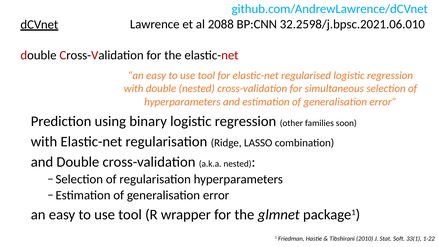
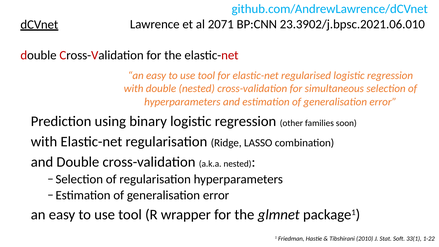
2088: 2088 -> 2071
32.2598/j.bpsc.2021.06.010: 32.2598/j.bpsc.2021.06.010 -> 23.3902/j.bpsc.2021.06.010
